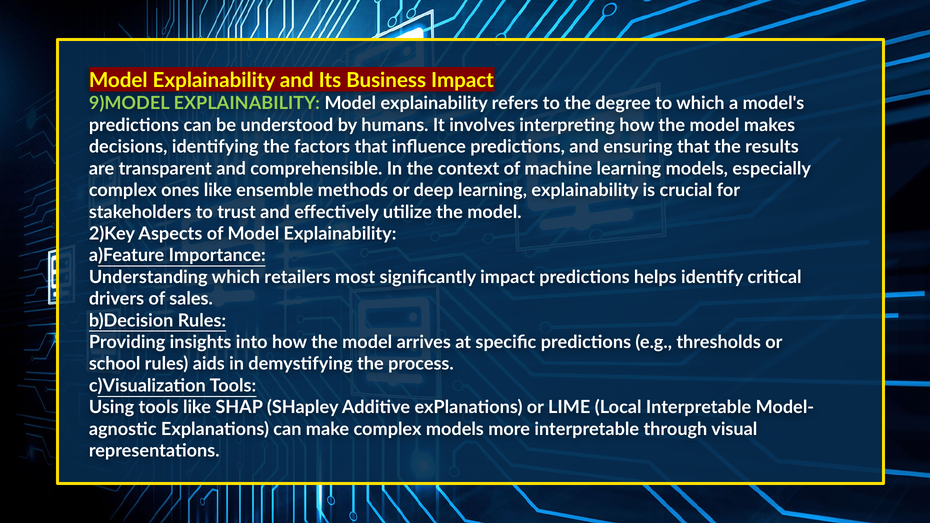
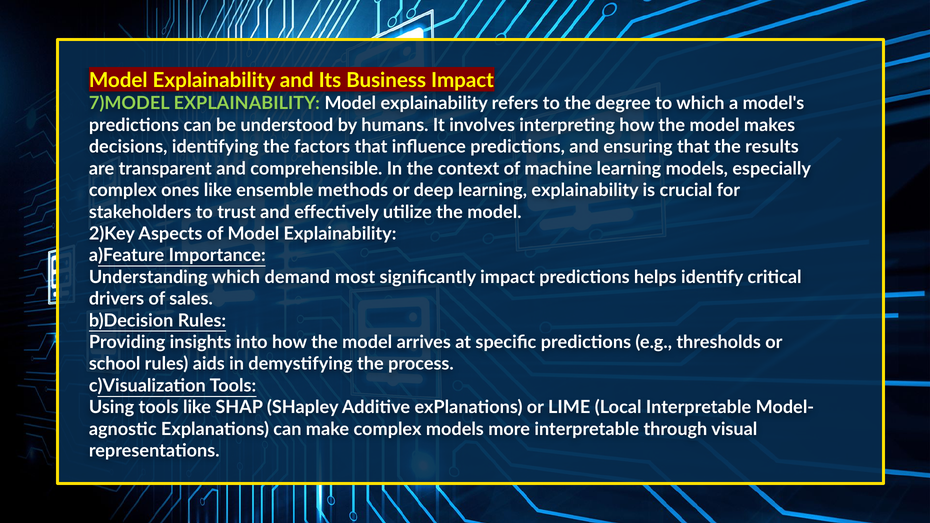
9)MODEL: 9)MODEL -> 7)MODEL
retailers: retailers -> demand
